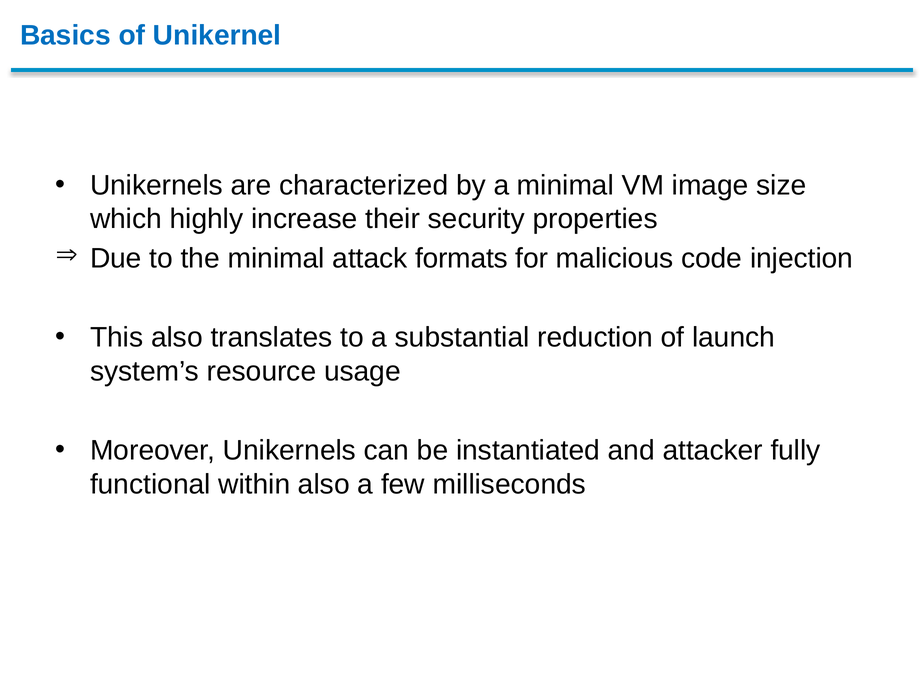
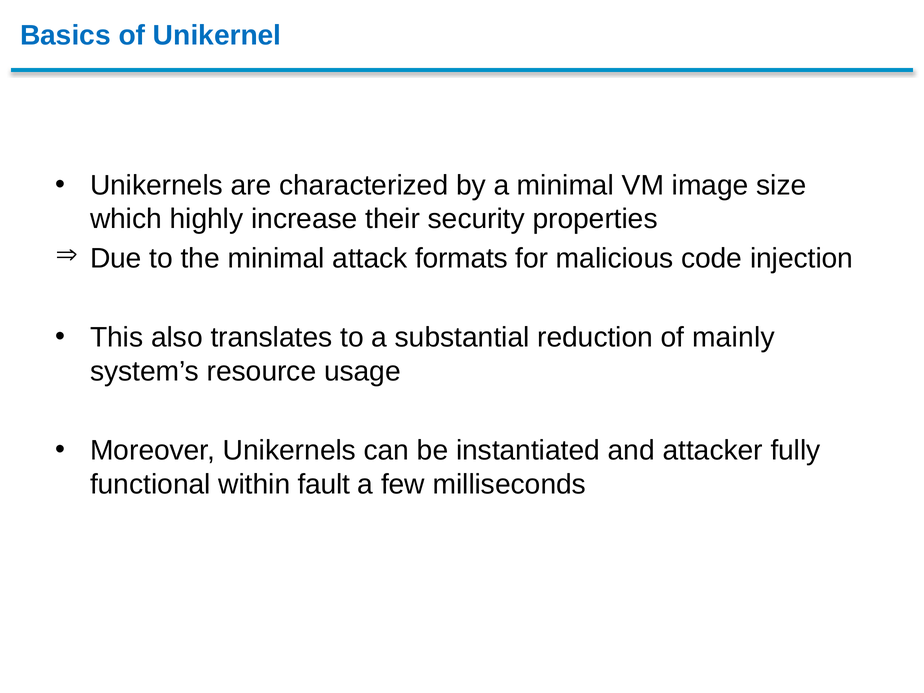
launch: launch -> mainly
within also: also -> fault
